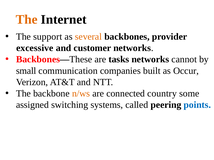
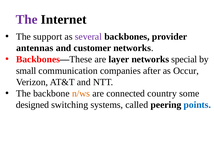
The at (27, 20) colour: orange -> purple
several colour: orange -> purple
excessive: excessive -> antennas
tasks: tasks -> layer
cannot: cannot -> special
built: built -> after
assigned: assigned -> designed
